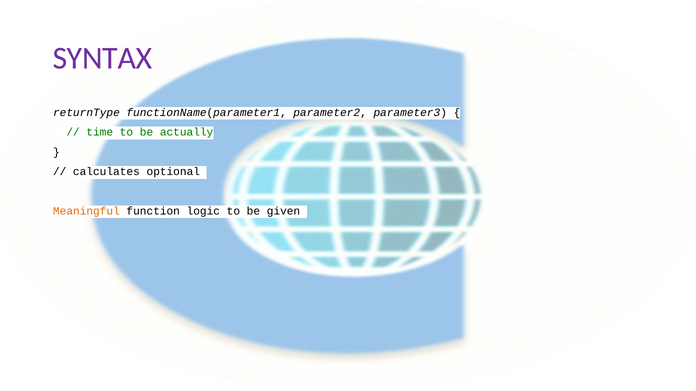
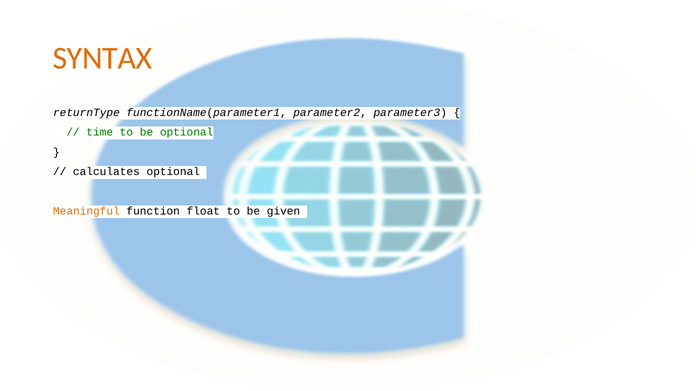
SYNTAX colour: purple -> orange
be actually: actually -> optional
logic: logic -> float
